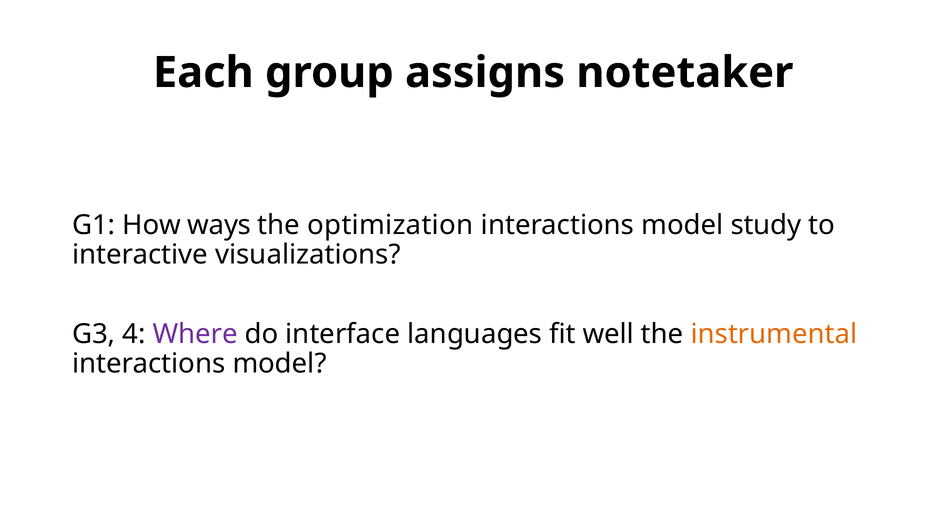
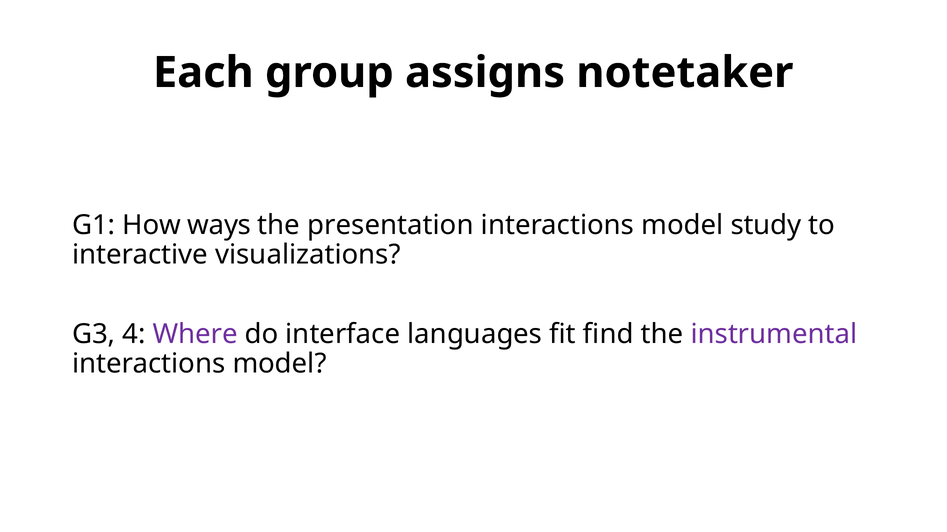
optimization: optimization -> presentation
well: well -> find
instrumental colour: orange -> purple
